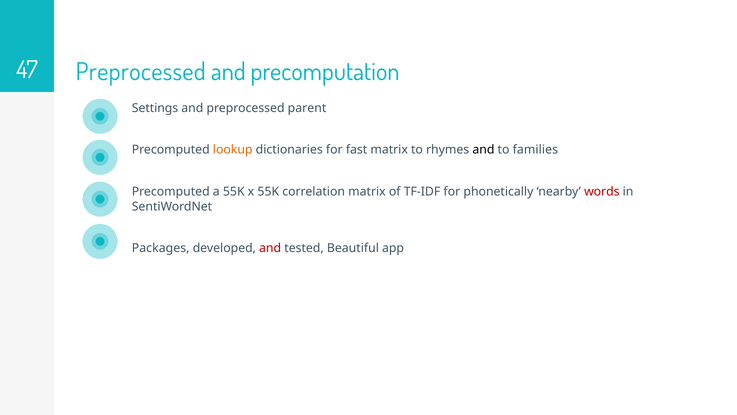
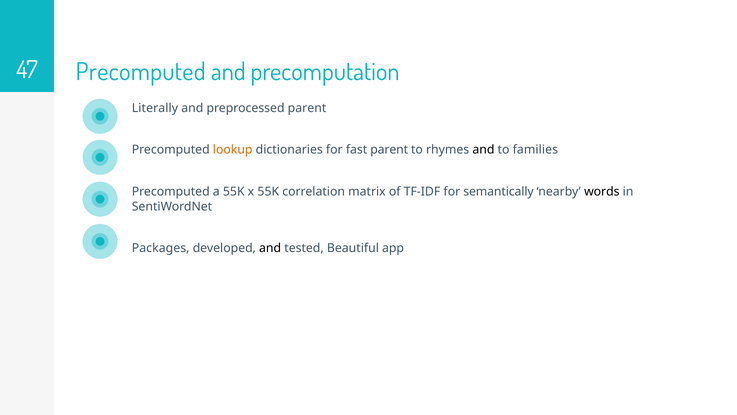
Preprocessed at (141, 72): Preprocessed -> Precomputed
Settings: Settings -> Literally
fast matrix: matrix -> parent
phonetically: phonetically -> semantically
words colour: red -> black
and at (270, 248) colour: red -> black
